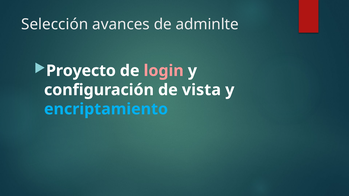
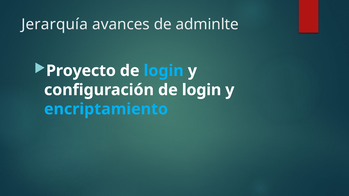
Selección: Selección -> Jerarquía
login at (164, 71) colour: pink -> light blue
configuración de vista: vista -> login
